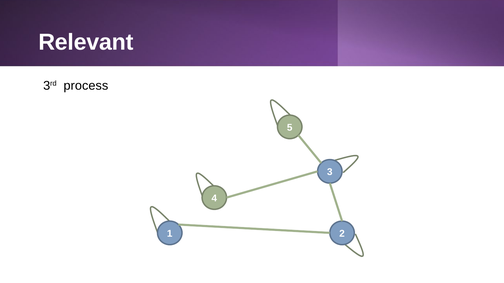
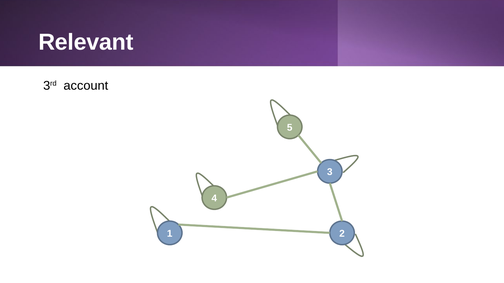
process: process -> account
